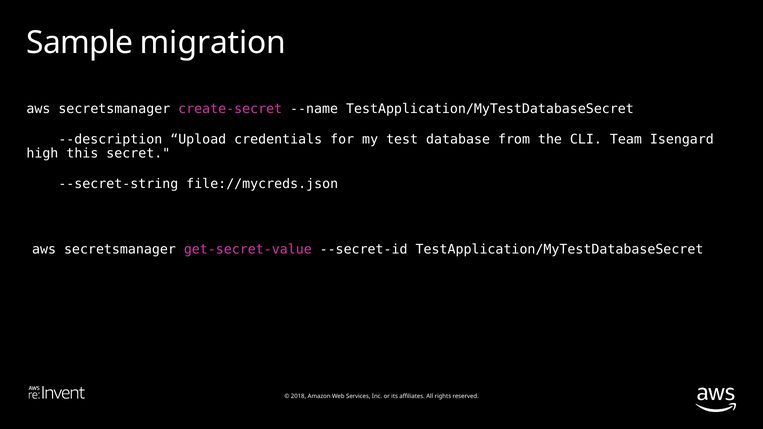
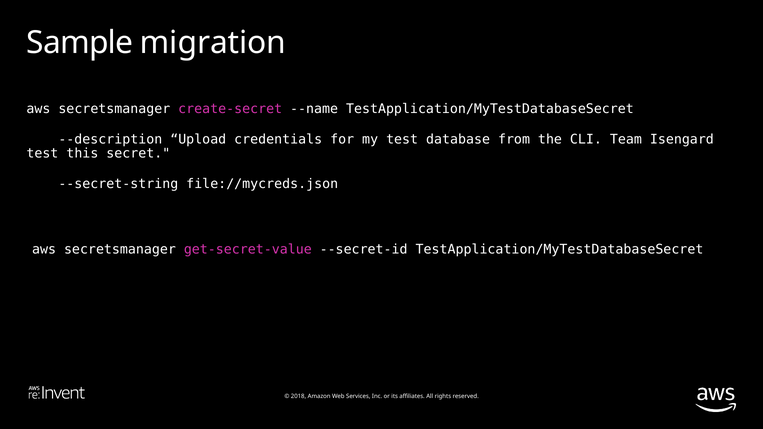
high at (42, 154): high -> test
